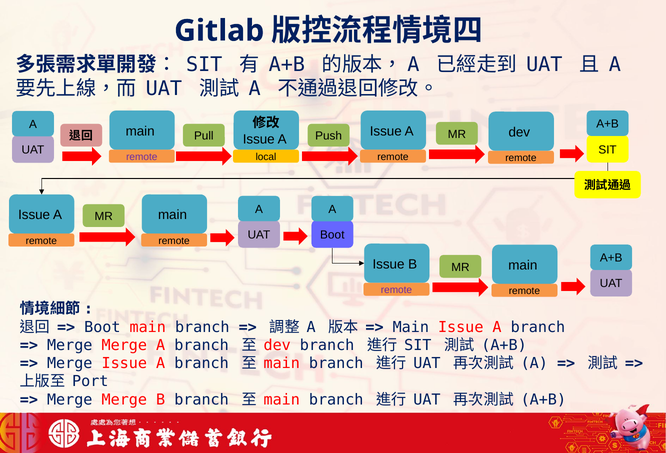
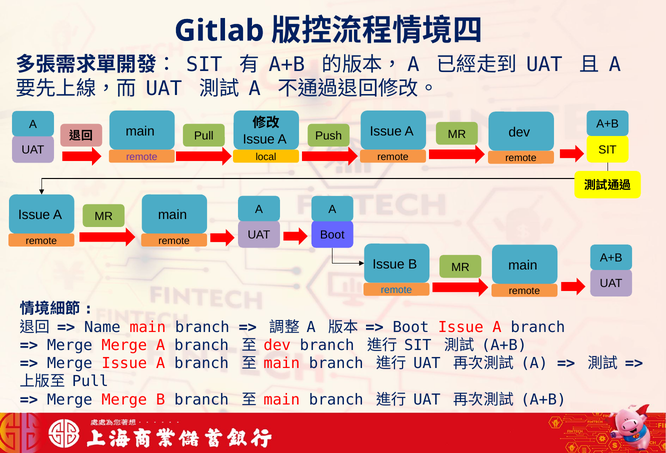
remote at (396, 290) colour: purple -> blue
Boot at (102, 327): Boot -> Name
Main at (411, 327): Main -> Boot
Port at (90, 382): Port -> Pull
